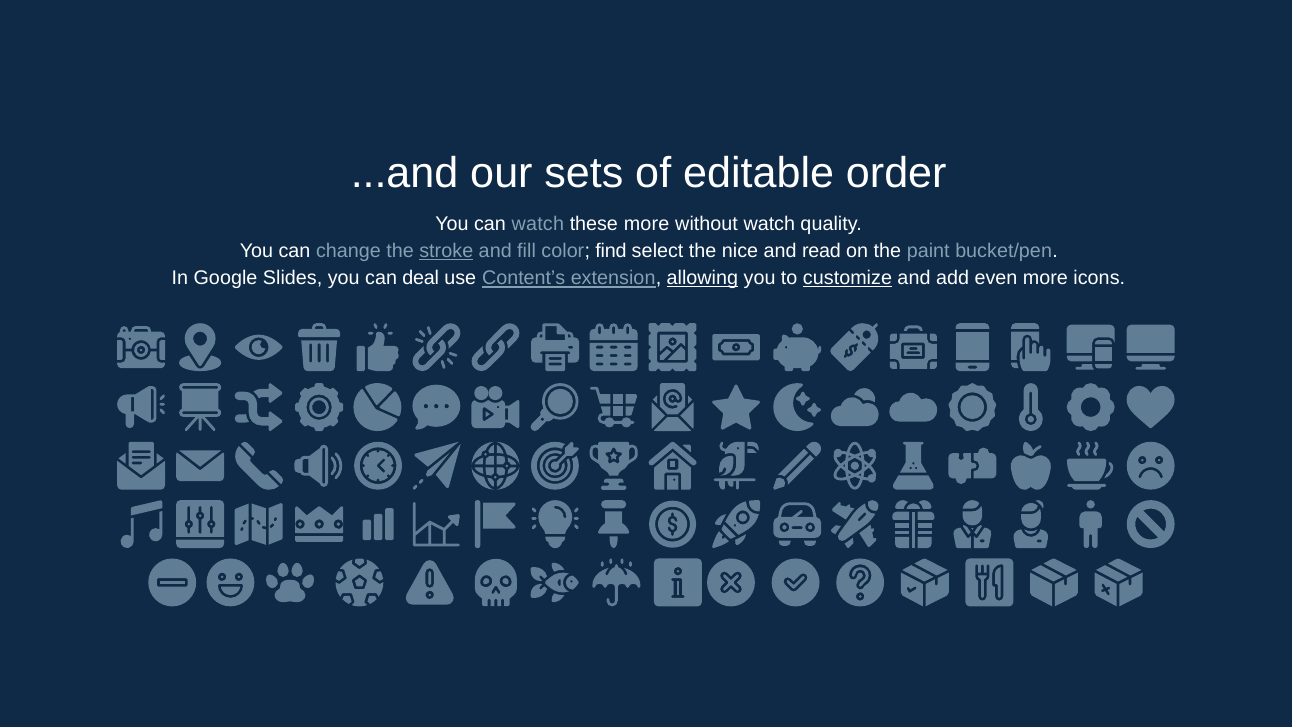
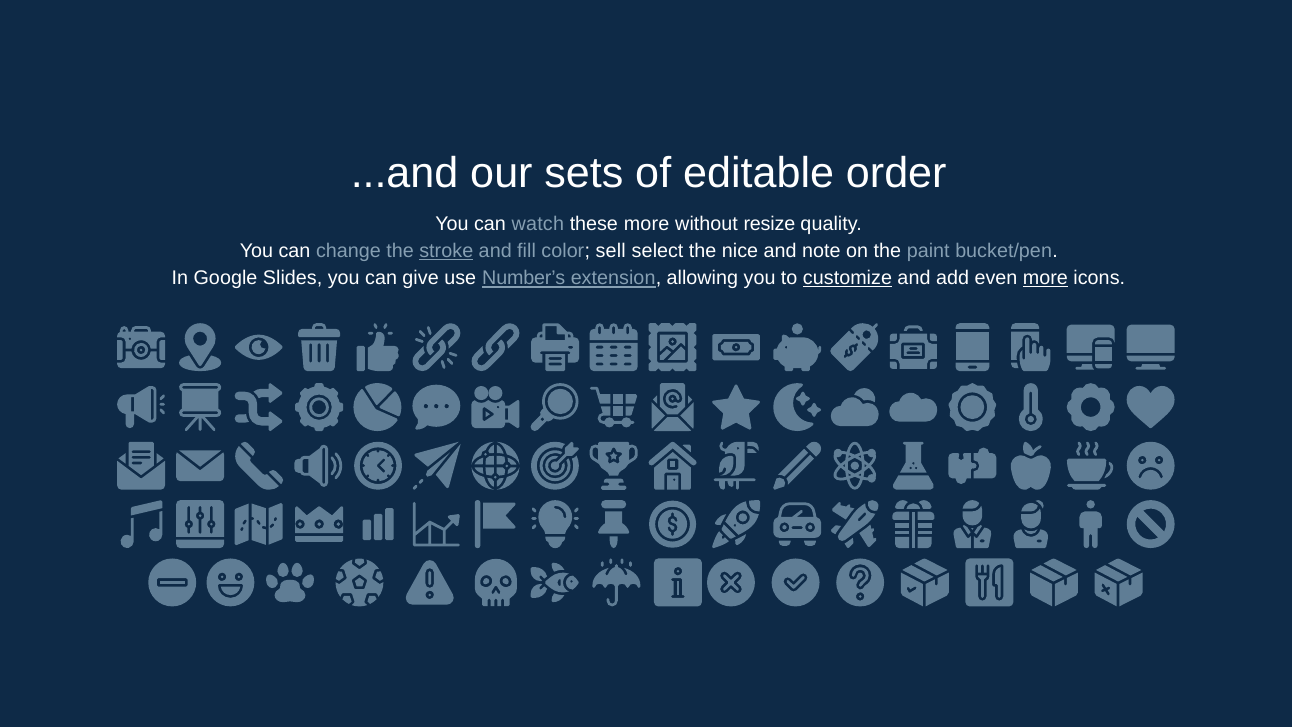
without watch: watch -> resize
find: find -> sell
read: read -> note
deal: deal -> give
Content’s: Content’s -> Number’s
allowing underline: present -> none
more at (1045, 278) underline: none -> present
